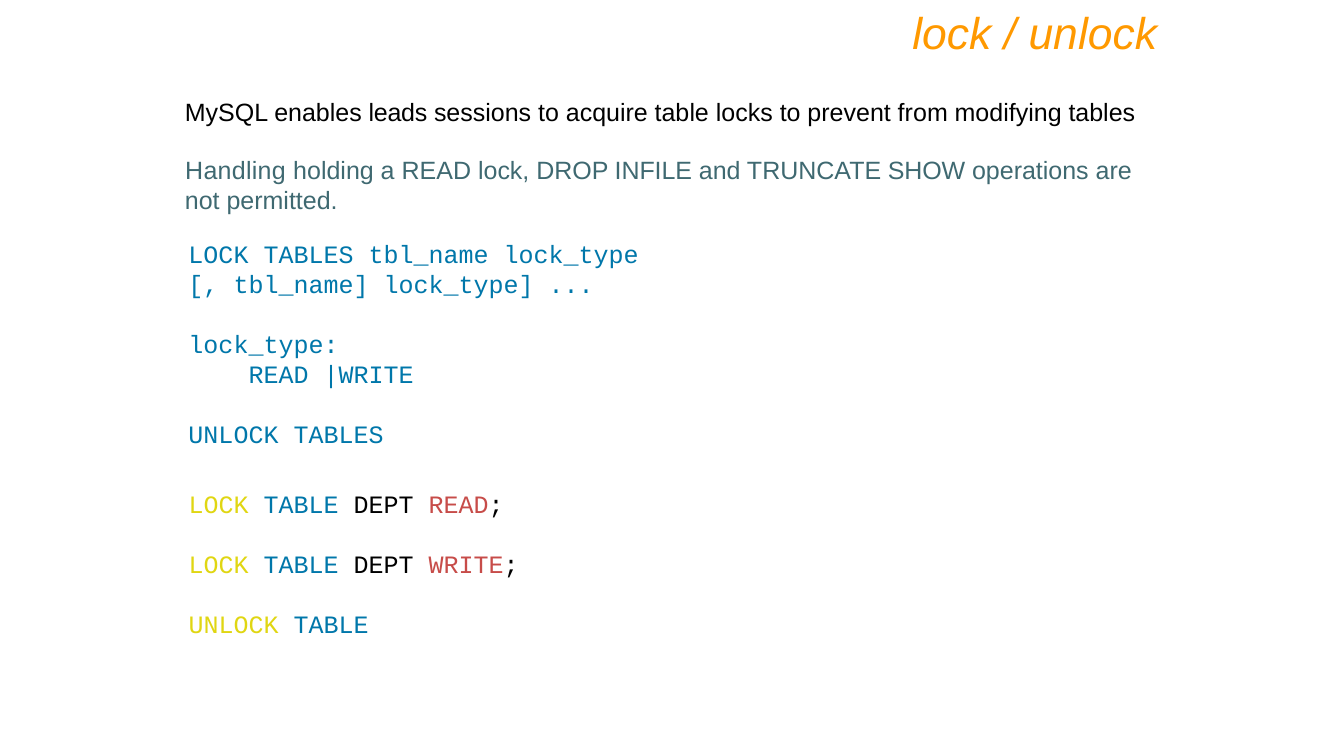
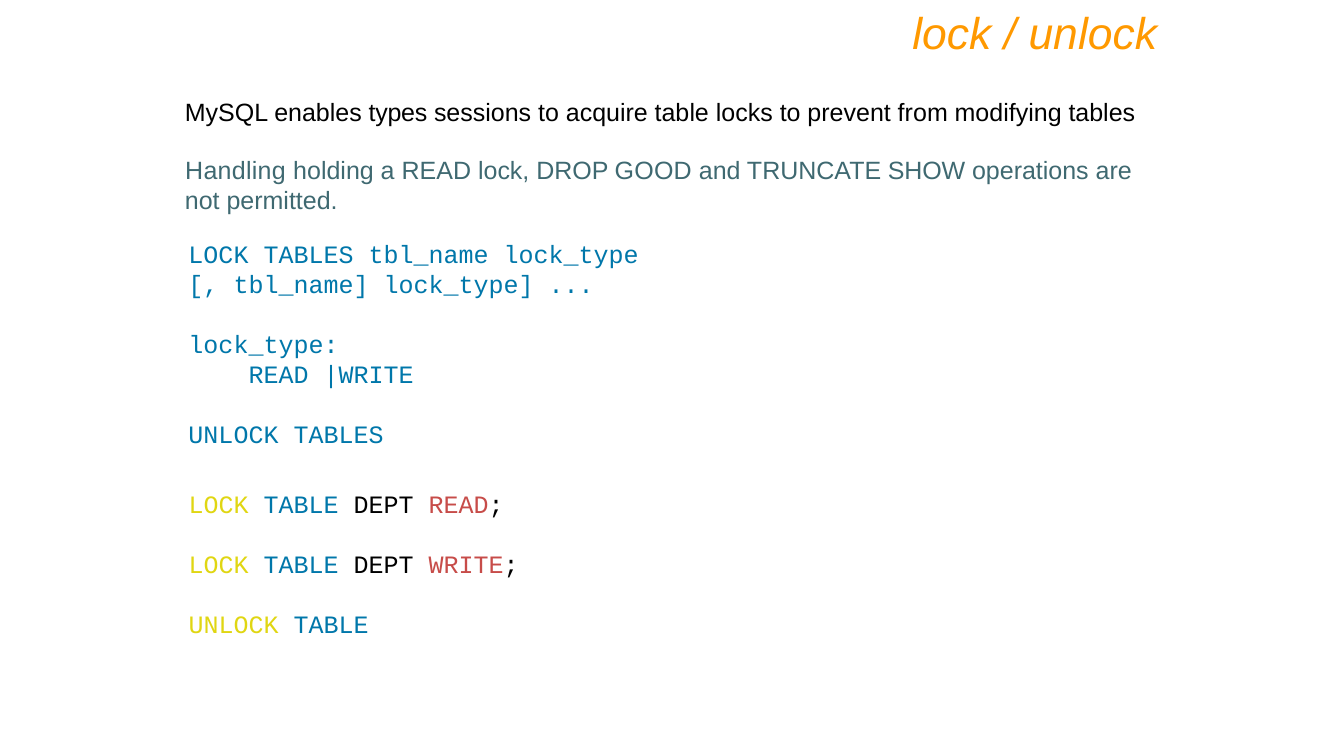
leads: leads -> types
INFILE: INFILE -> GOOD
